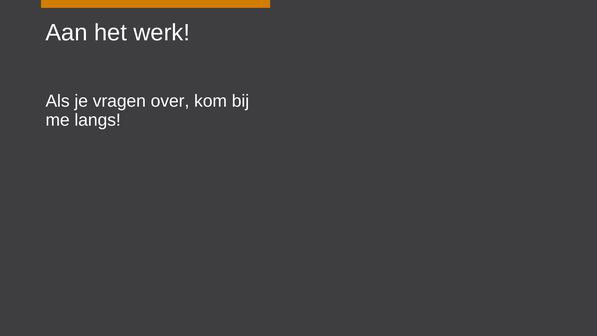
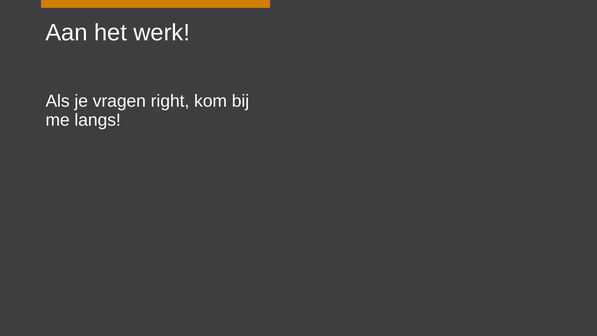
over: over -> right
